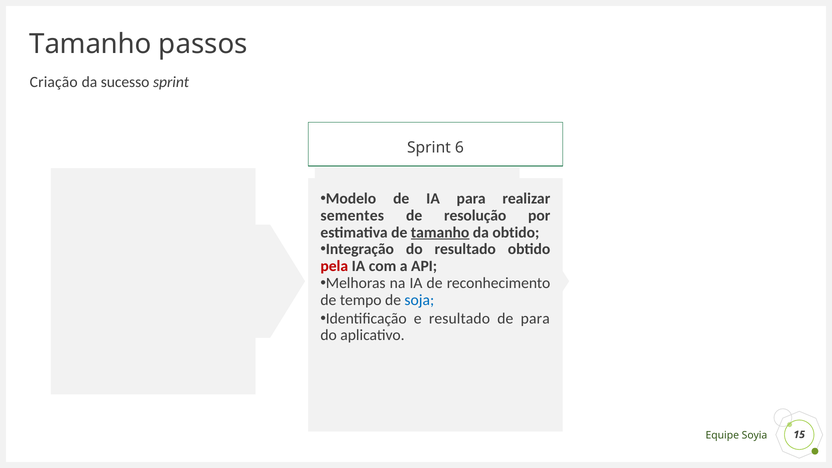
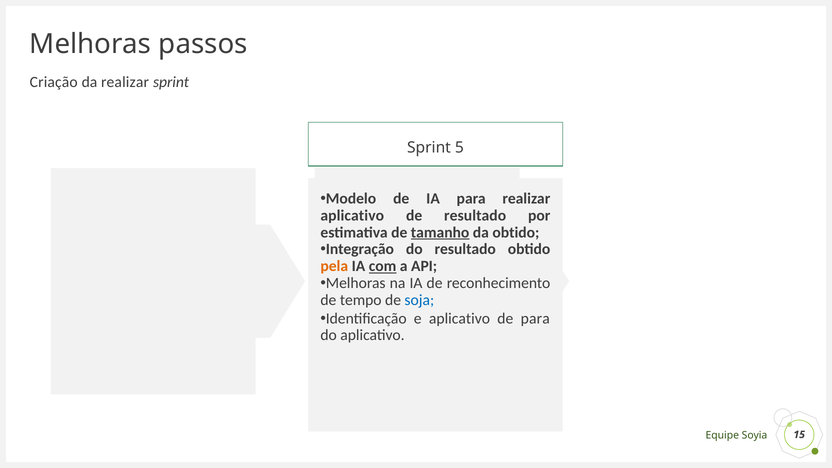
Tamanho at (90, 44): Tamanho -> Melhoras
da sucesso: sucesso -> realizar
6: 6 -> 5
sementes at (352, 216): sementes -> aplicativo
de resolução: resolução -> resultado
pela colour: red -> orange
com underline: none -> present
e resultado: resultado -> aplicativo
